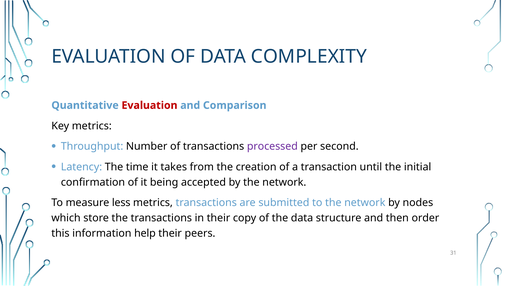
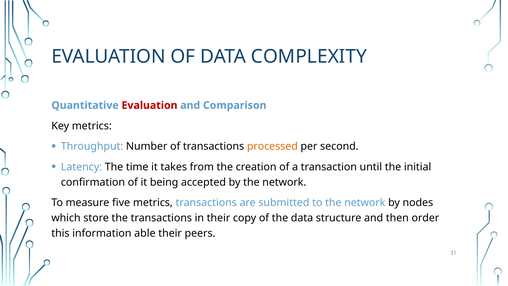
processed colour: purple -> orange
less: less -> five
help: help -> able
